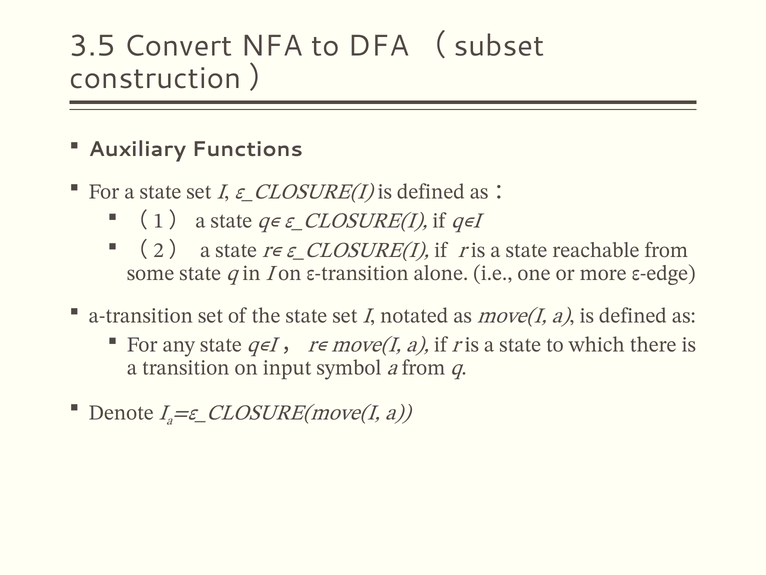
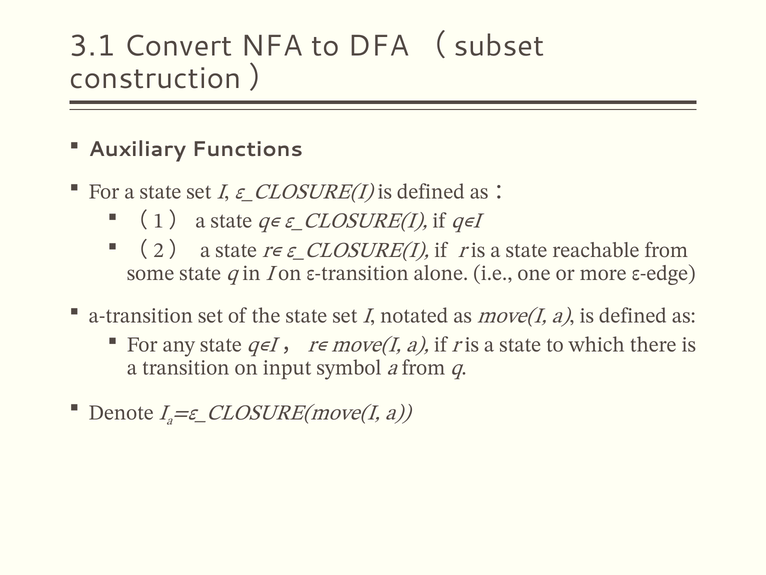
3.5: 3.5 -> 3.1
